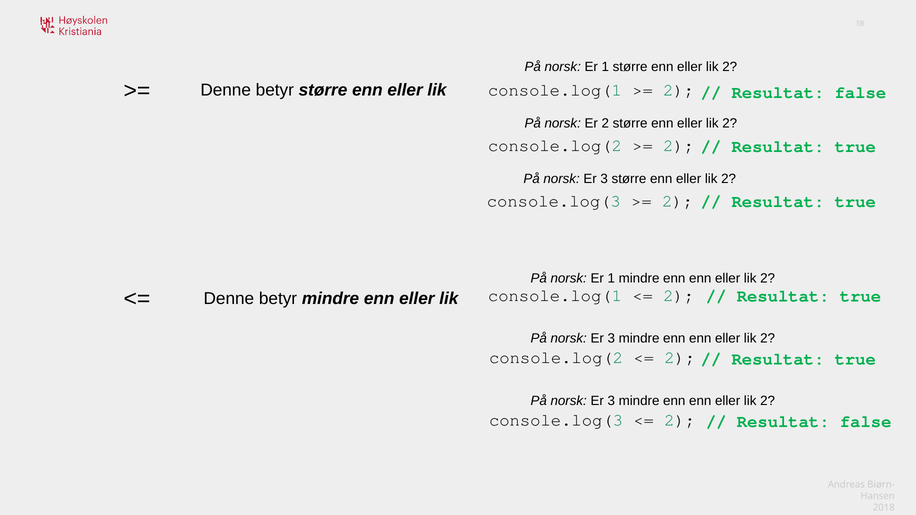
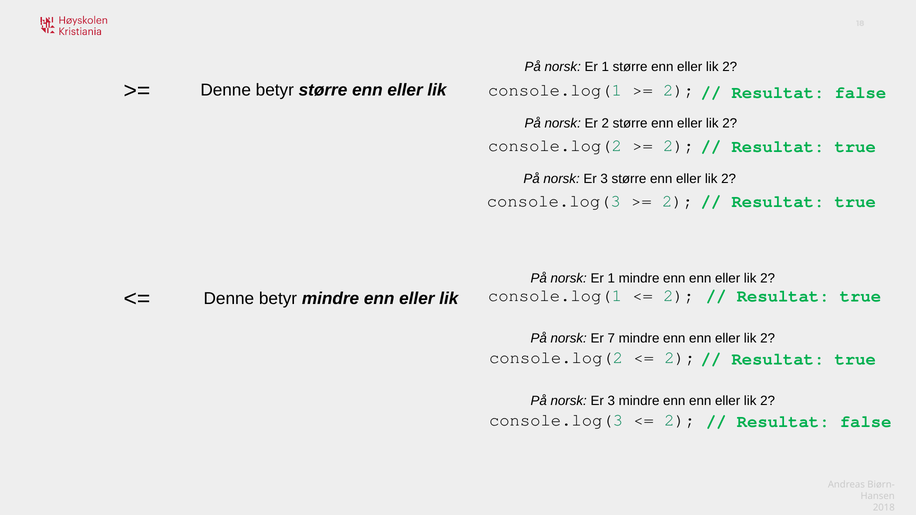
3 at (611, 339): 3 -> 7
